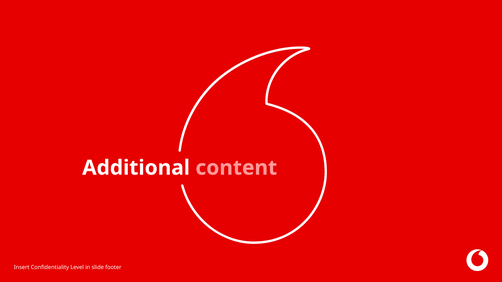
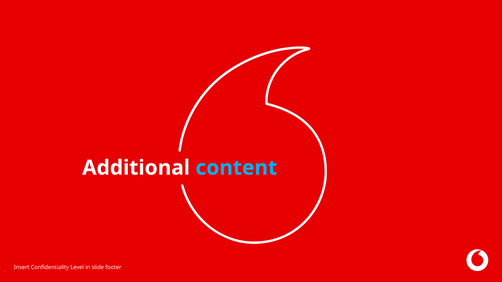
content colour: pink -> light blue
